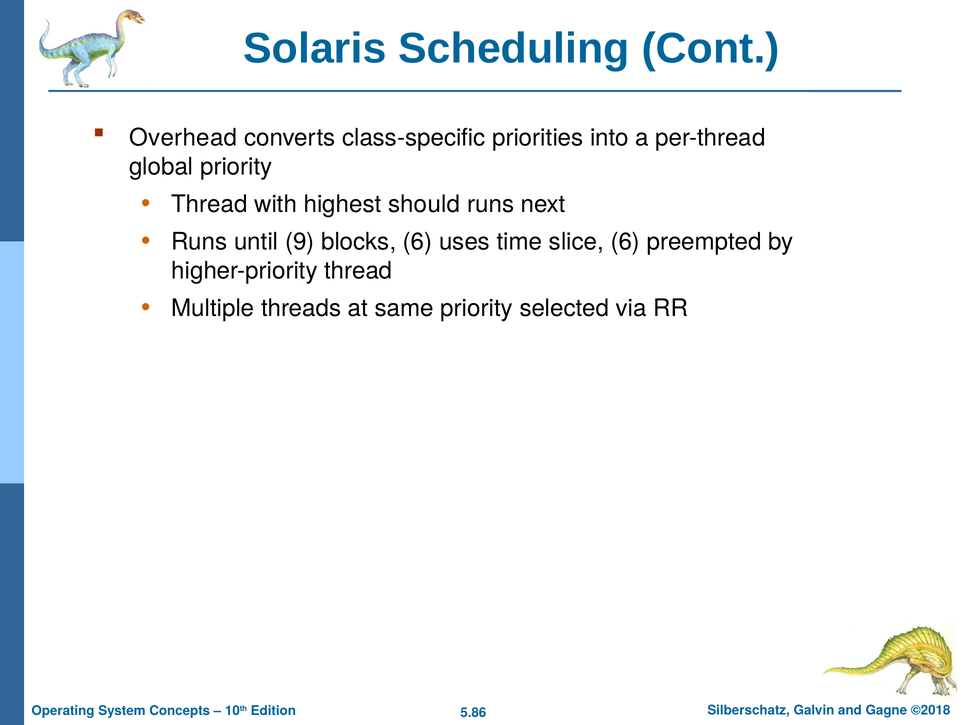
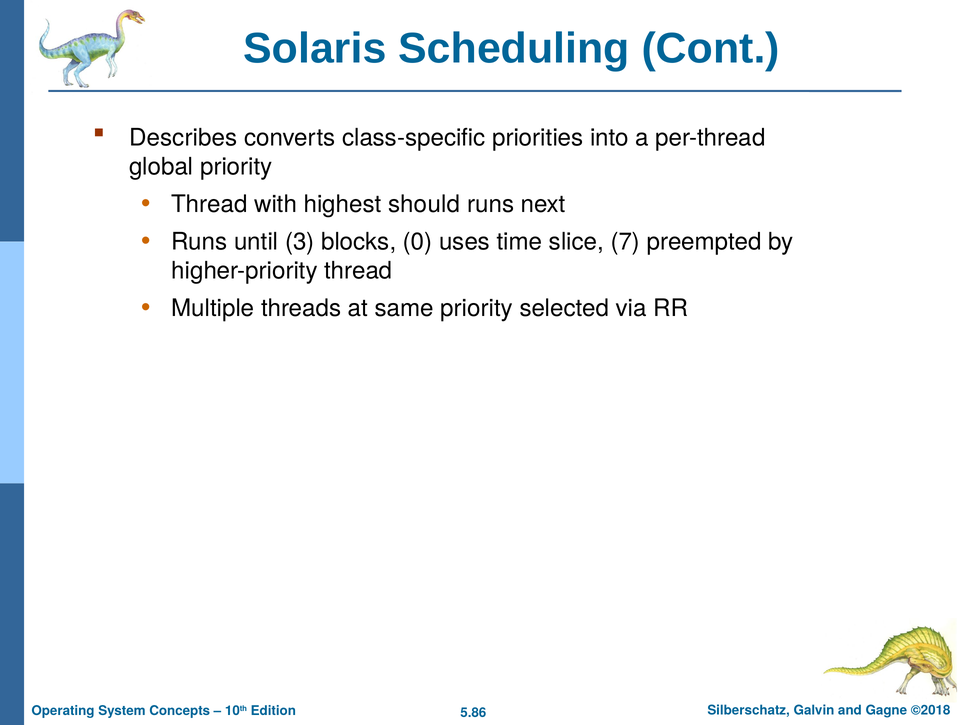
Overhead: Overhead -> Describes
9: 9 -> 3
blocks 6: 6 -> 0
slice 6: 6 -> 7
